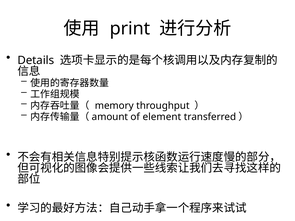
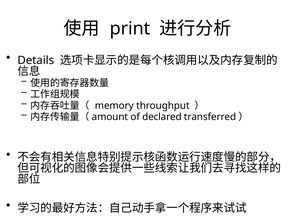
element: element -> declared
